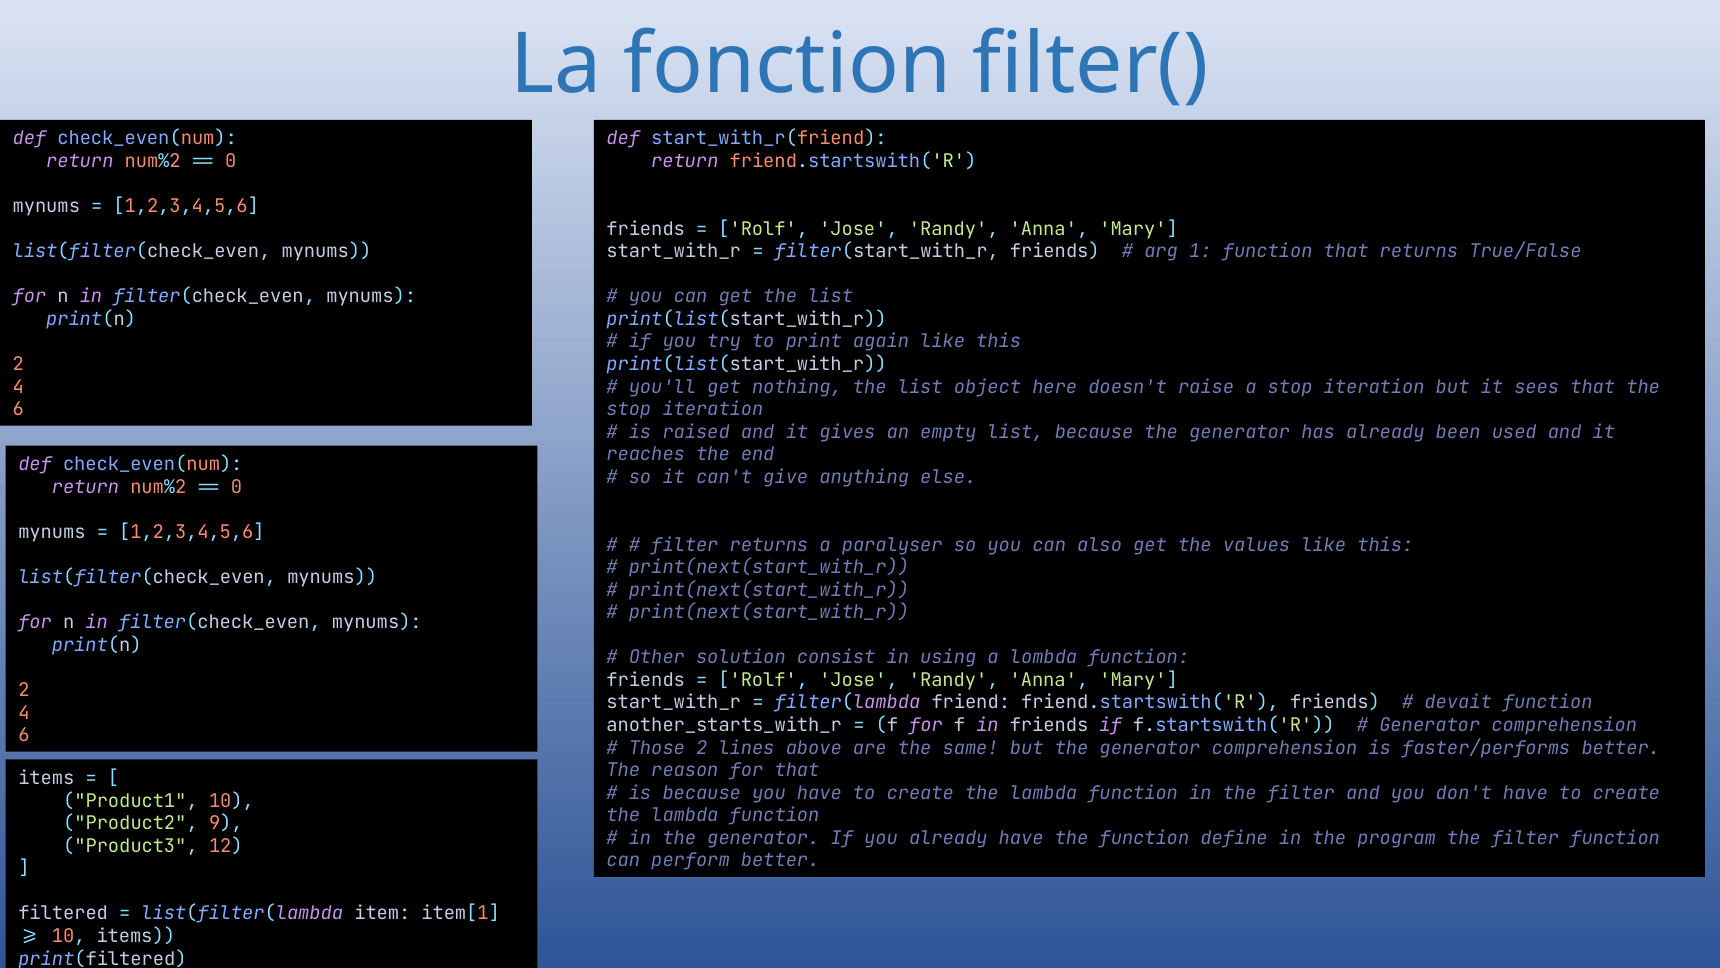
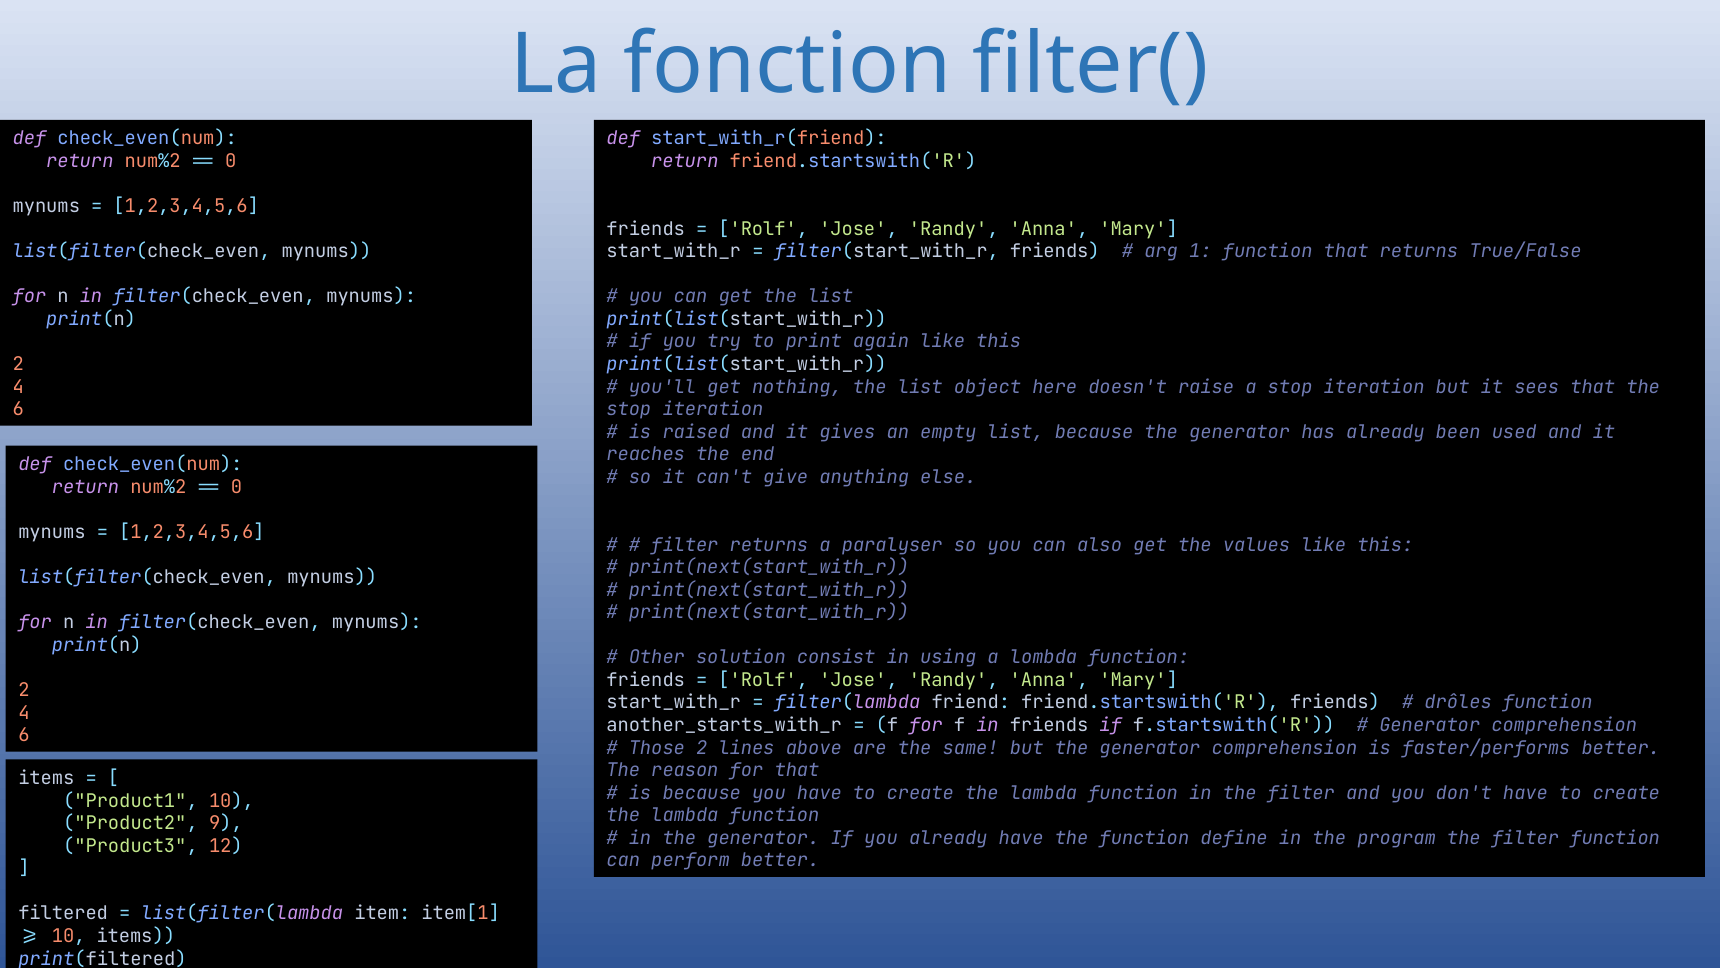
devait: devait -> drôles
